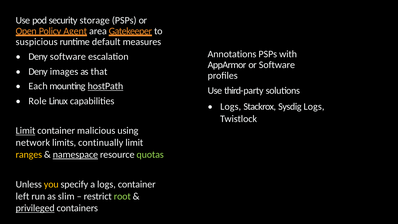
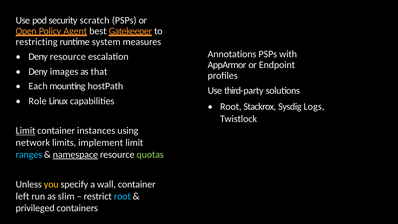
storage: storage -> scratch
area: area -> best
suspicious: suspicious -> restricting
default: default -> system
Deny software: software -> resource
or Software: Software -> Endpoint
hostPath underline: present -> none
Logs at (231, 107): Logs -> Root
malicious: malicious -> instances
continually: continually -> implement
ranges colour: yellow -> light blue
a logs: logs -> wall
root at (122, 196) colour: light green -> light blue
privileged underline: present -> none
